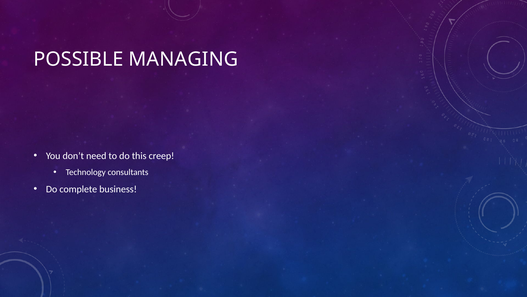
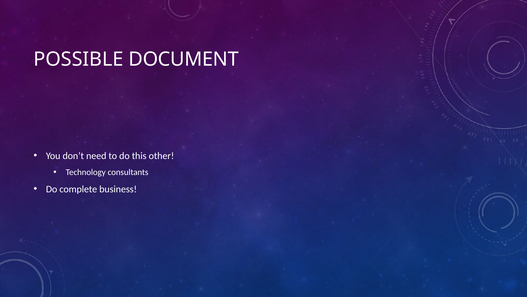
MANAGING: MANAGING -> DOCUMENT
creep: creep -> other
